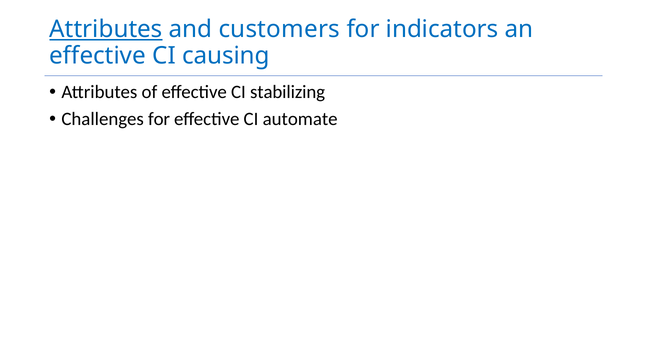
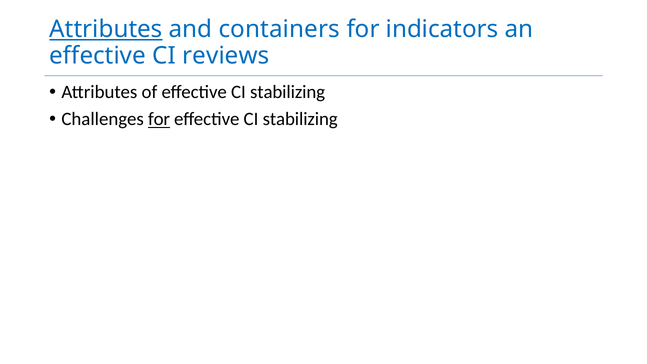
customers: customers -> containers
causing: causing -> reviews
for at (159, 119) underline: none -> present
automate at (300, 119): automate -> stabilizing
